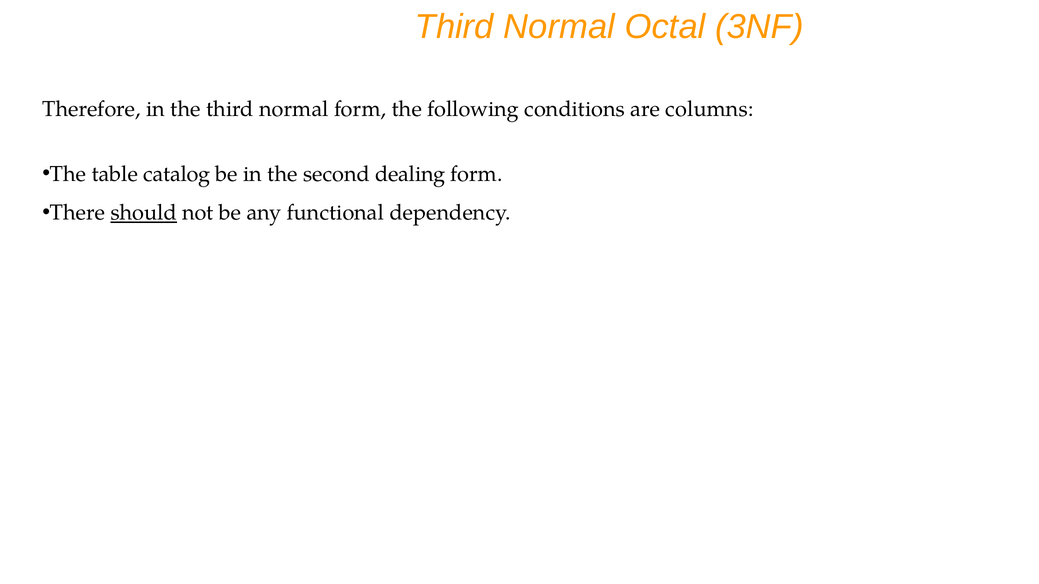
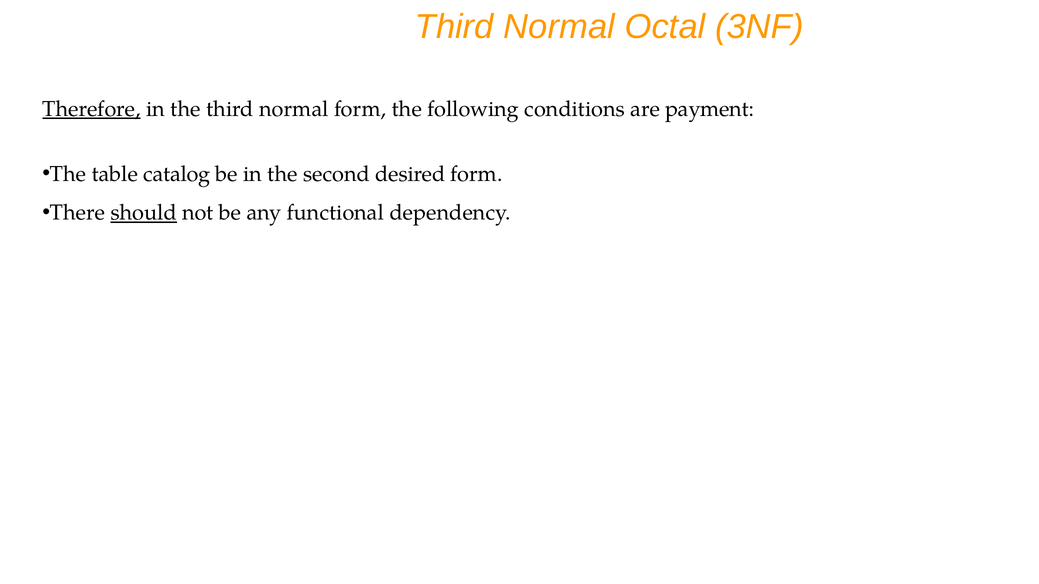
Therefore underline: none -> present
columns: columns -> payment
dealing: dealing -> desired
